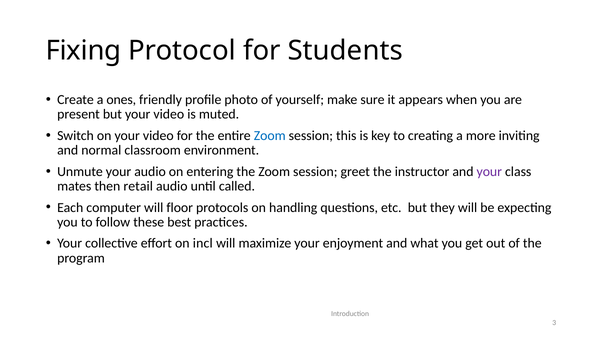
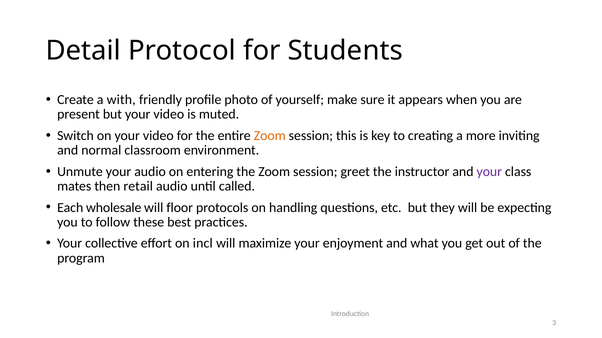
Fixing: Fixing -> Detail
ones: ones -> with
Zoom at (270, 136) colour: blue -> orange
computer: computer -> wholesale
